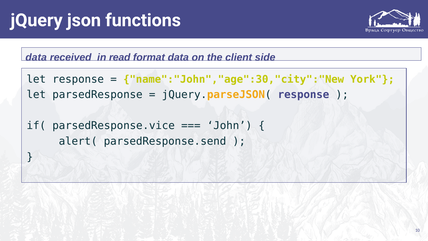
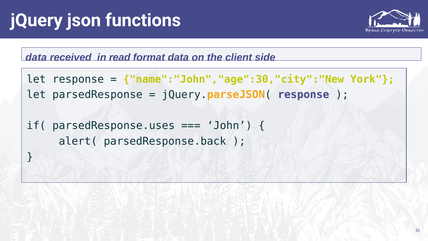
parsedResponse.vice: parsedResponse.vice -> parsedResponse.uses
parsedResponse.send: parsedResponse.send -> parsedResponse.back
